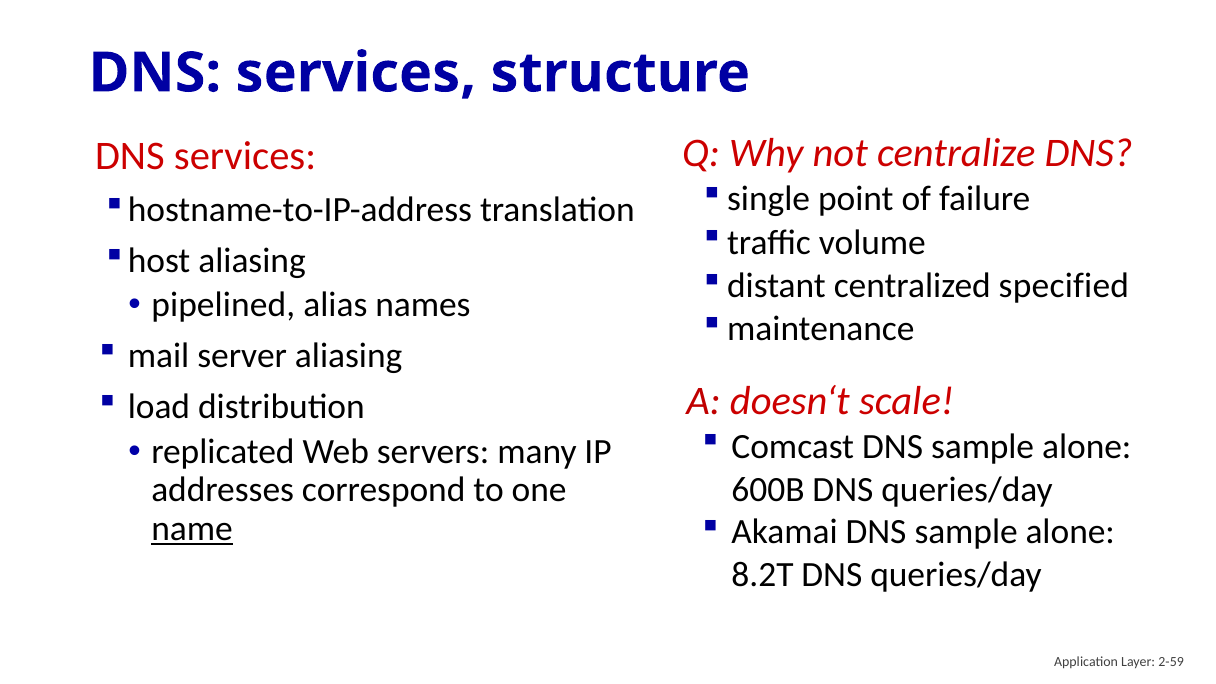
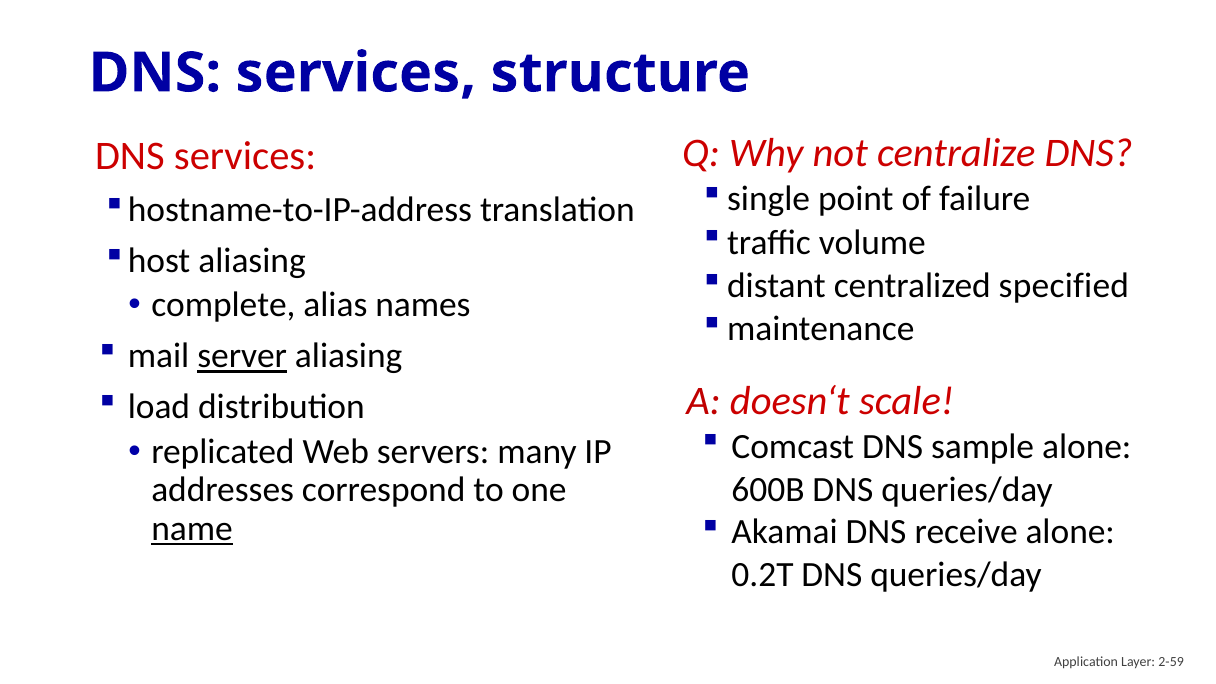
pipelined: pipelined -> complete
server underline: none -> present
Akamai DNS sample: sample -> receive
8.2T: 8.2T -> 0.2T
